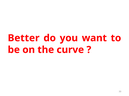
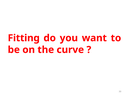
Better: Better -> Fitting
